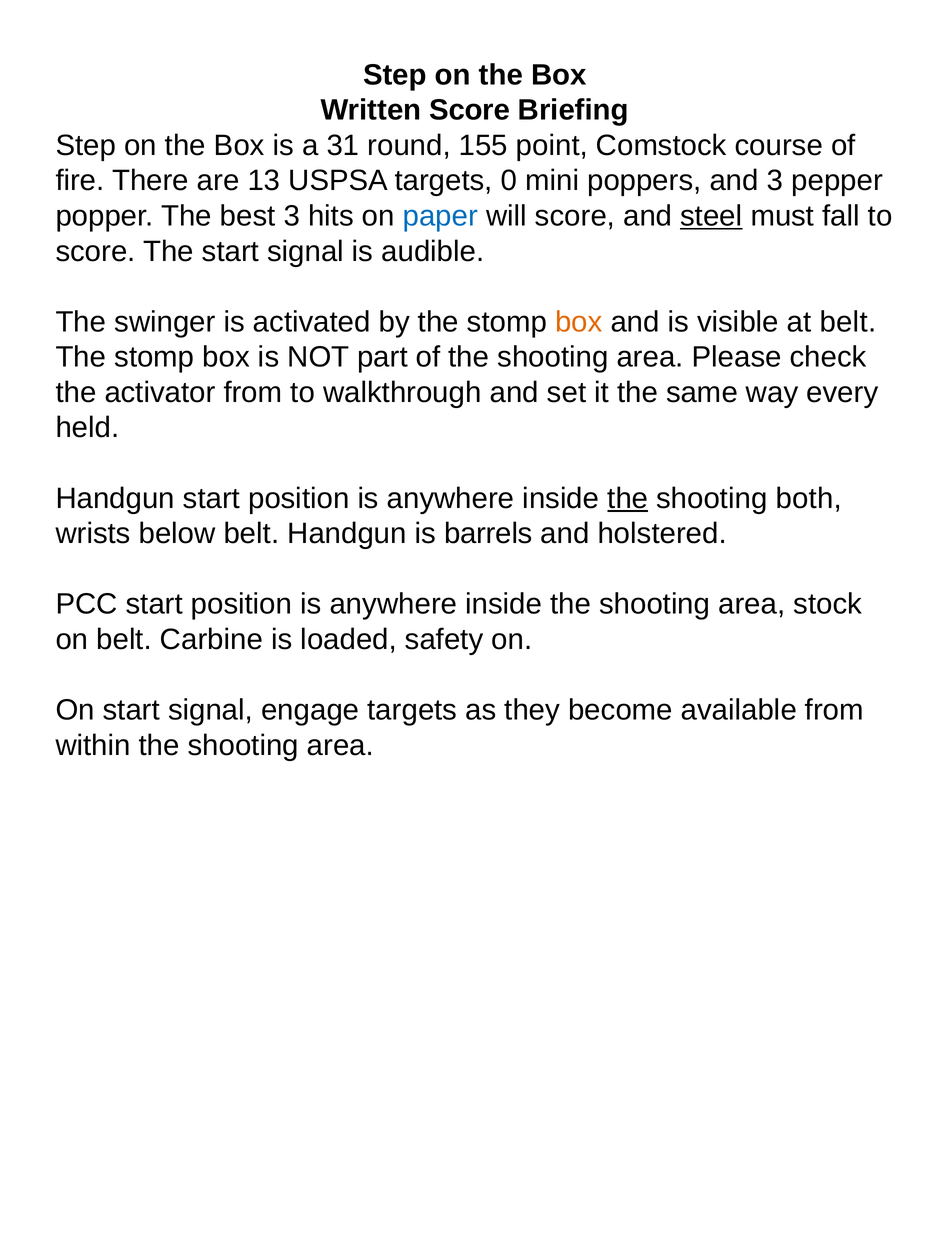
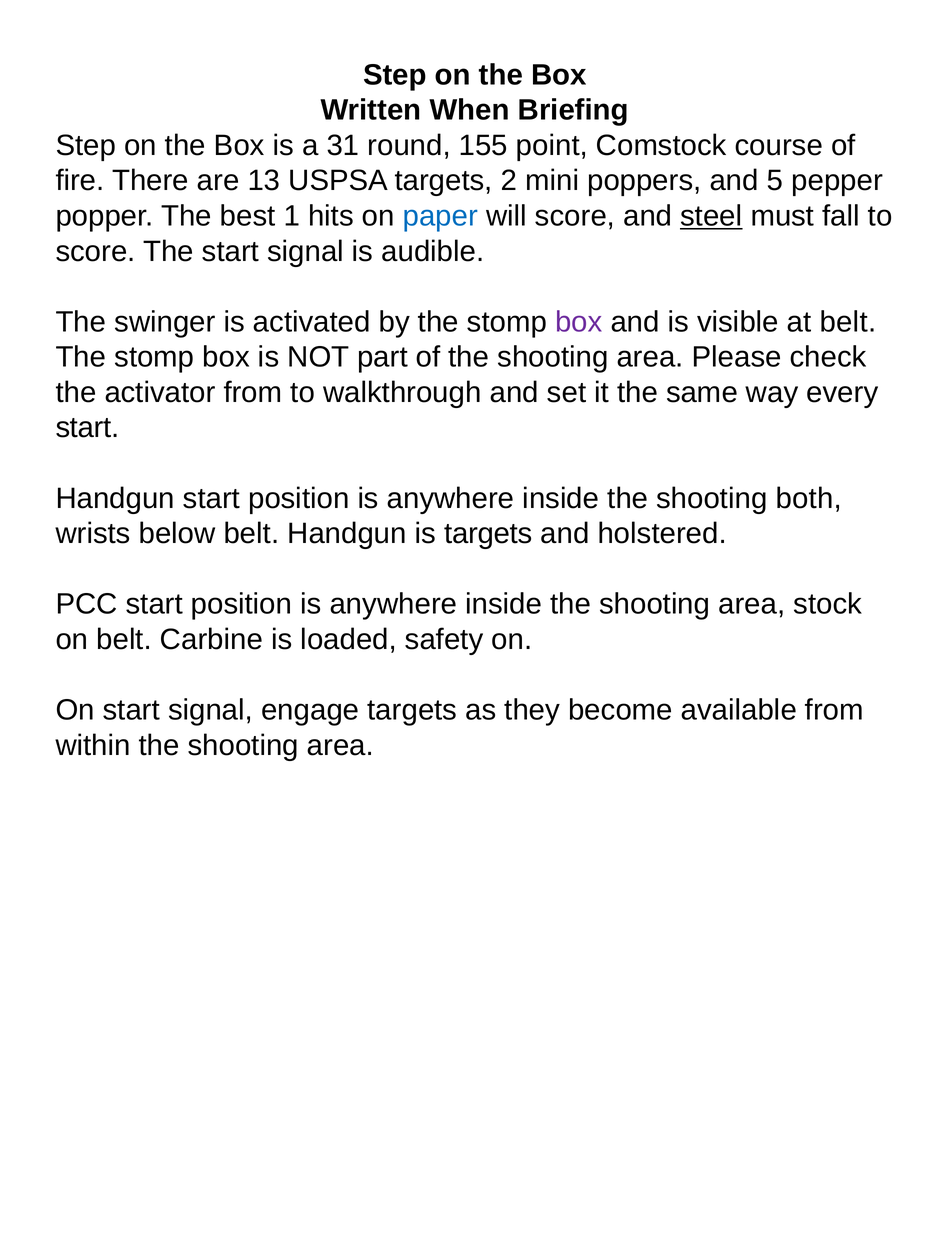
Written Score: Score -> When
0: 0 -> 2
and 3: 3 -> 5
best 3: 3 -> 1
box at (579, 322) colour: orange -> purple
held at (87, 428): held -> start
the at (628, 498) underline: present -> none
is barrels: barrels -> targets
